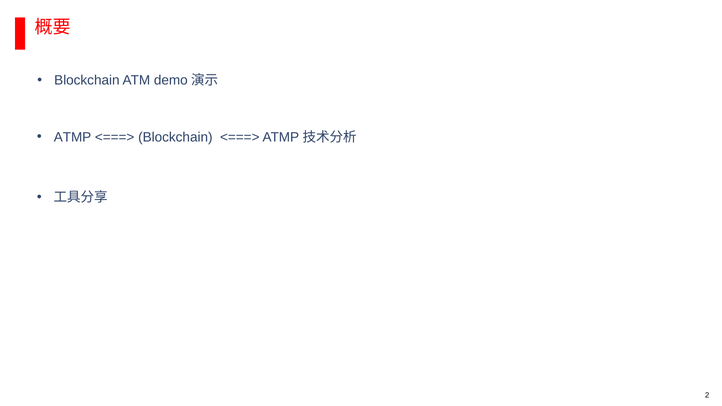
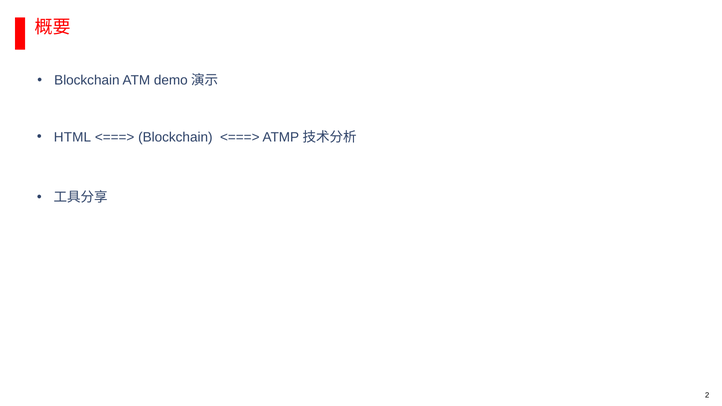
ATMP at (73, 137): ATMP -> HTML
